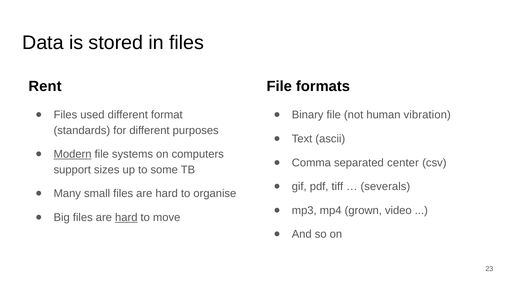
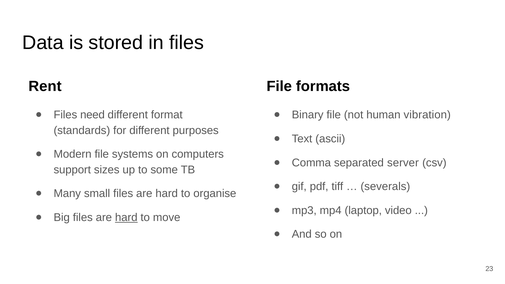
used: used -> need
Modern underline: present -> none
center: center -> server
grown: grown -> laptop
